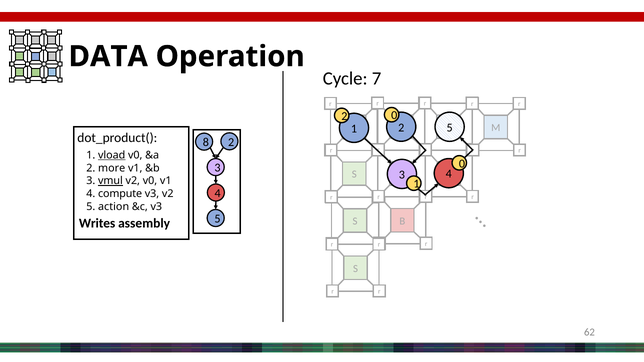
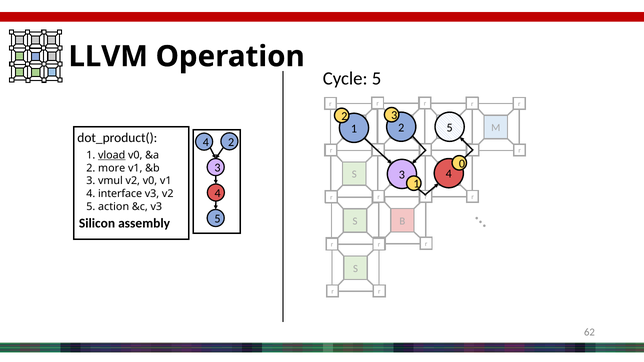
DATA: DATA -> LLVM
Cycle 7: 7 -> 5
0 at (394, 116): 0 -> 3
dot_product( 8: 8 -> 4
vmul underline: present -> none
compute: compute -> interface
Writes: Writes -> Silicon
